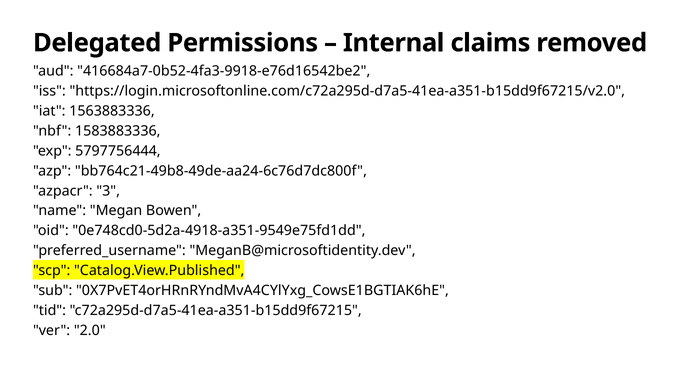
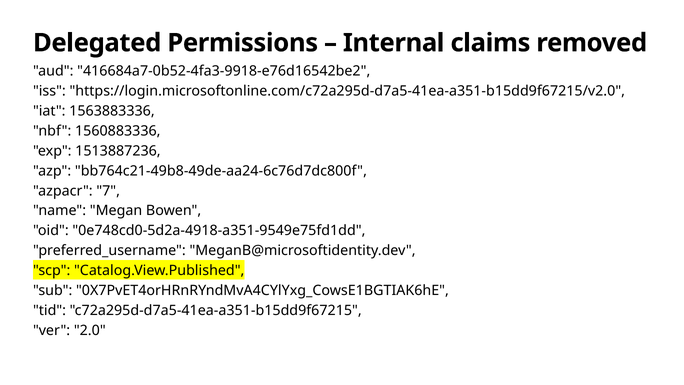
1583883336: 1583883336 -> 1560883336
5797756444: 5797756444 -> 1513887236
3: 3 -> 7
